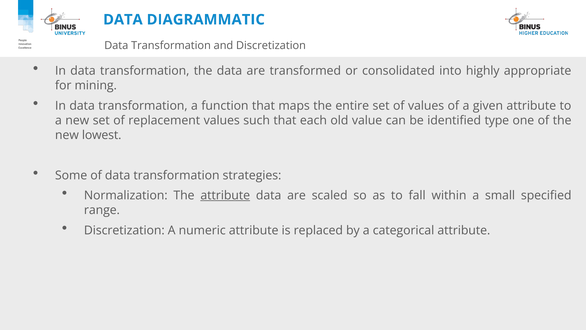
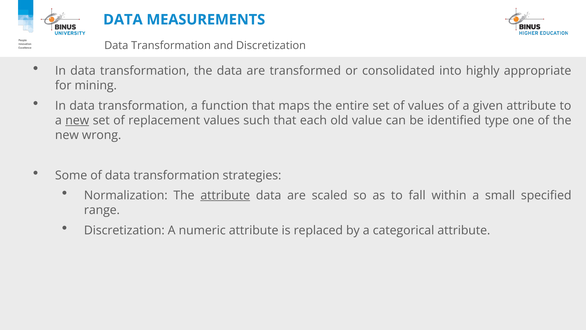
DIAGRAMMATIC: DIAGRAMMATIC -> MEASUREMENTS
new at (77, 120) underline: none -> present
lowest: lowest -> wrong
